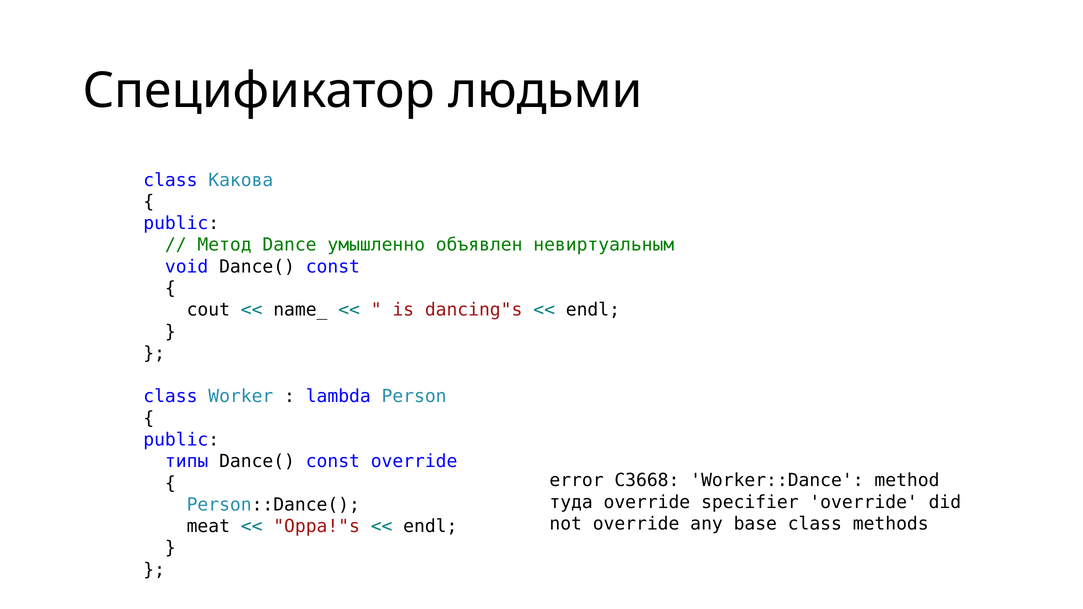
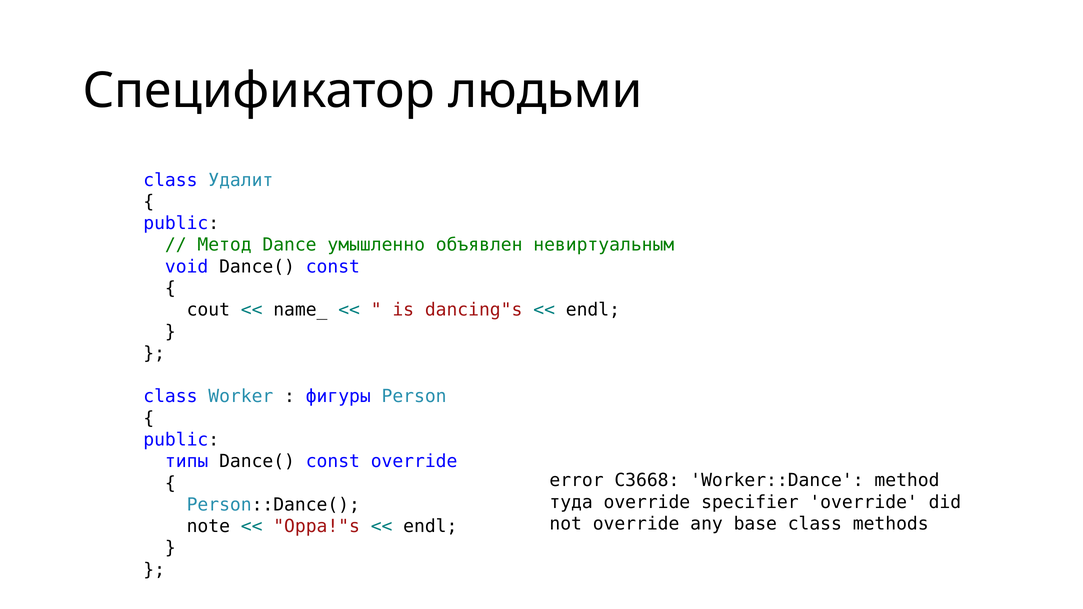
Какова: Какова -> Удалит
lambda: lambda -> фигуры
meat: meat -> note
